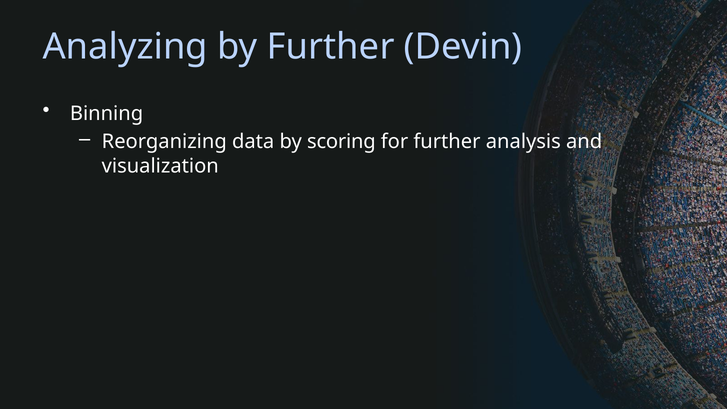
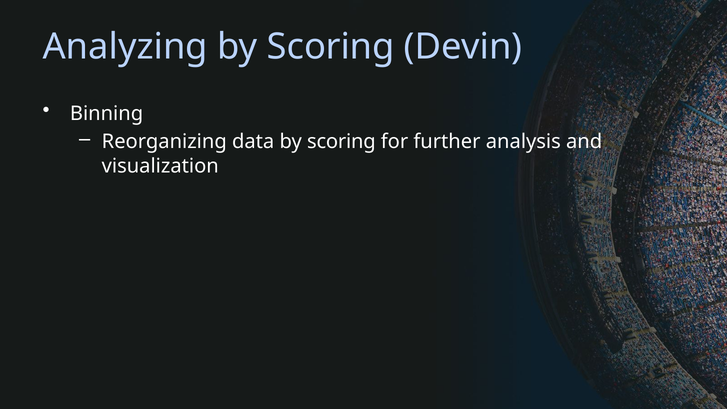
Analyzing by Further: Further -> Scoring
